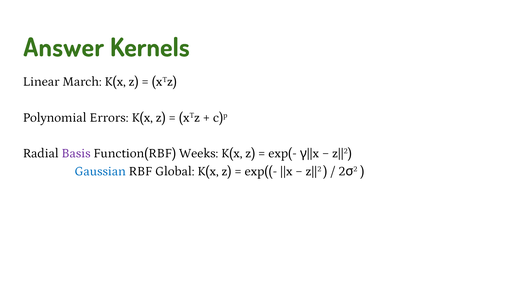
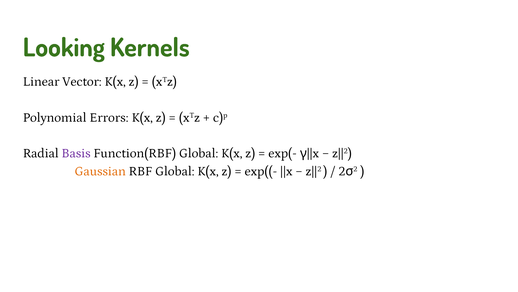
Answer: Answer -> Looking
March: March -> Vector
Function(RBF Weeks: Weeks -> Global
Gaussian colour: blue -> orange
